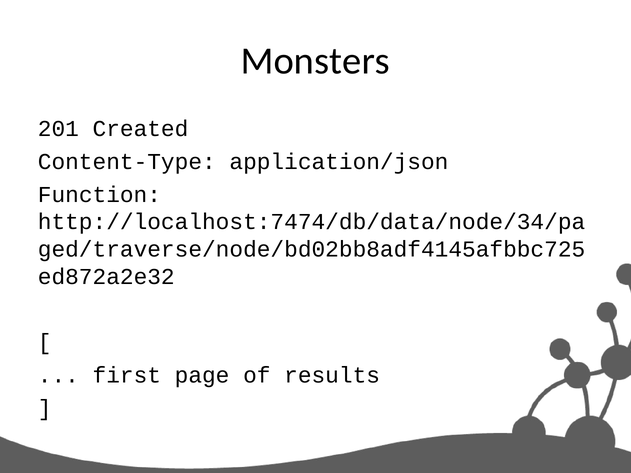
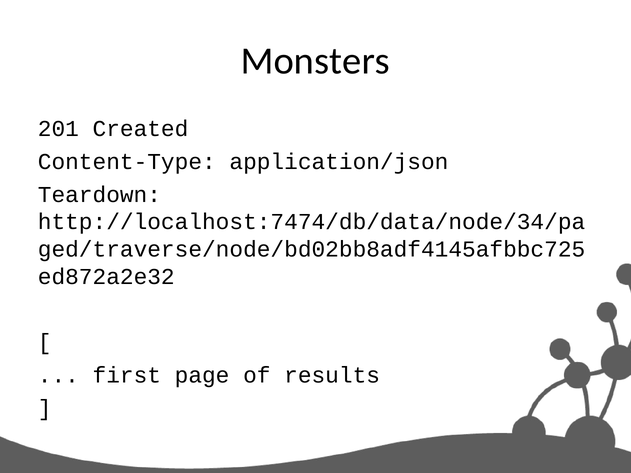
Function: Function -> Teardown
